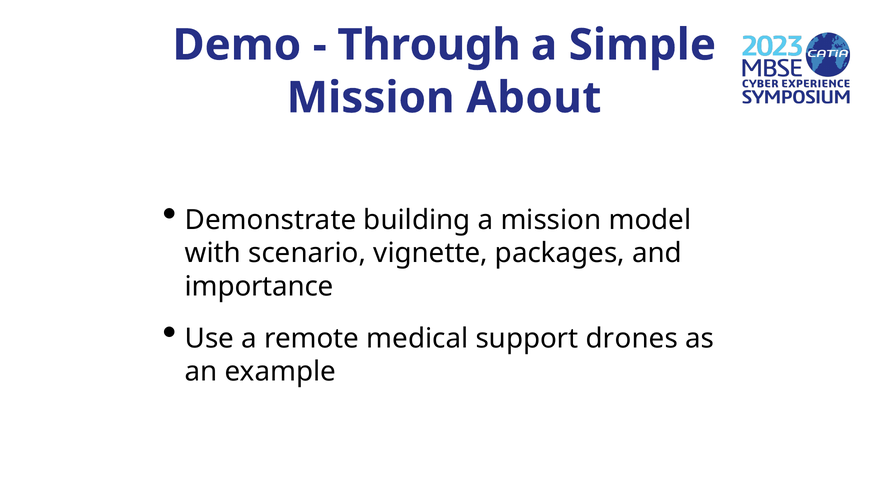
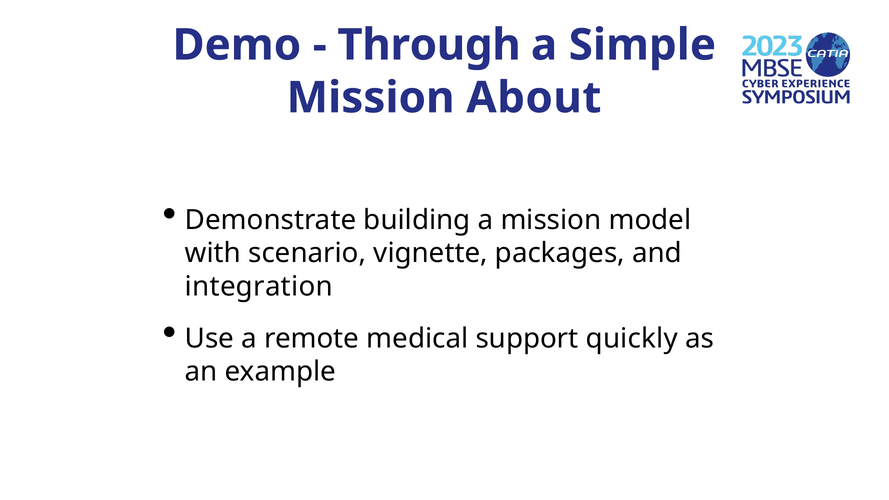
importance: importance -> integration
drones: drones -> quickly
